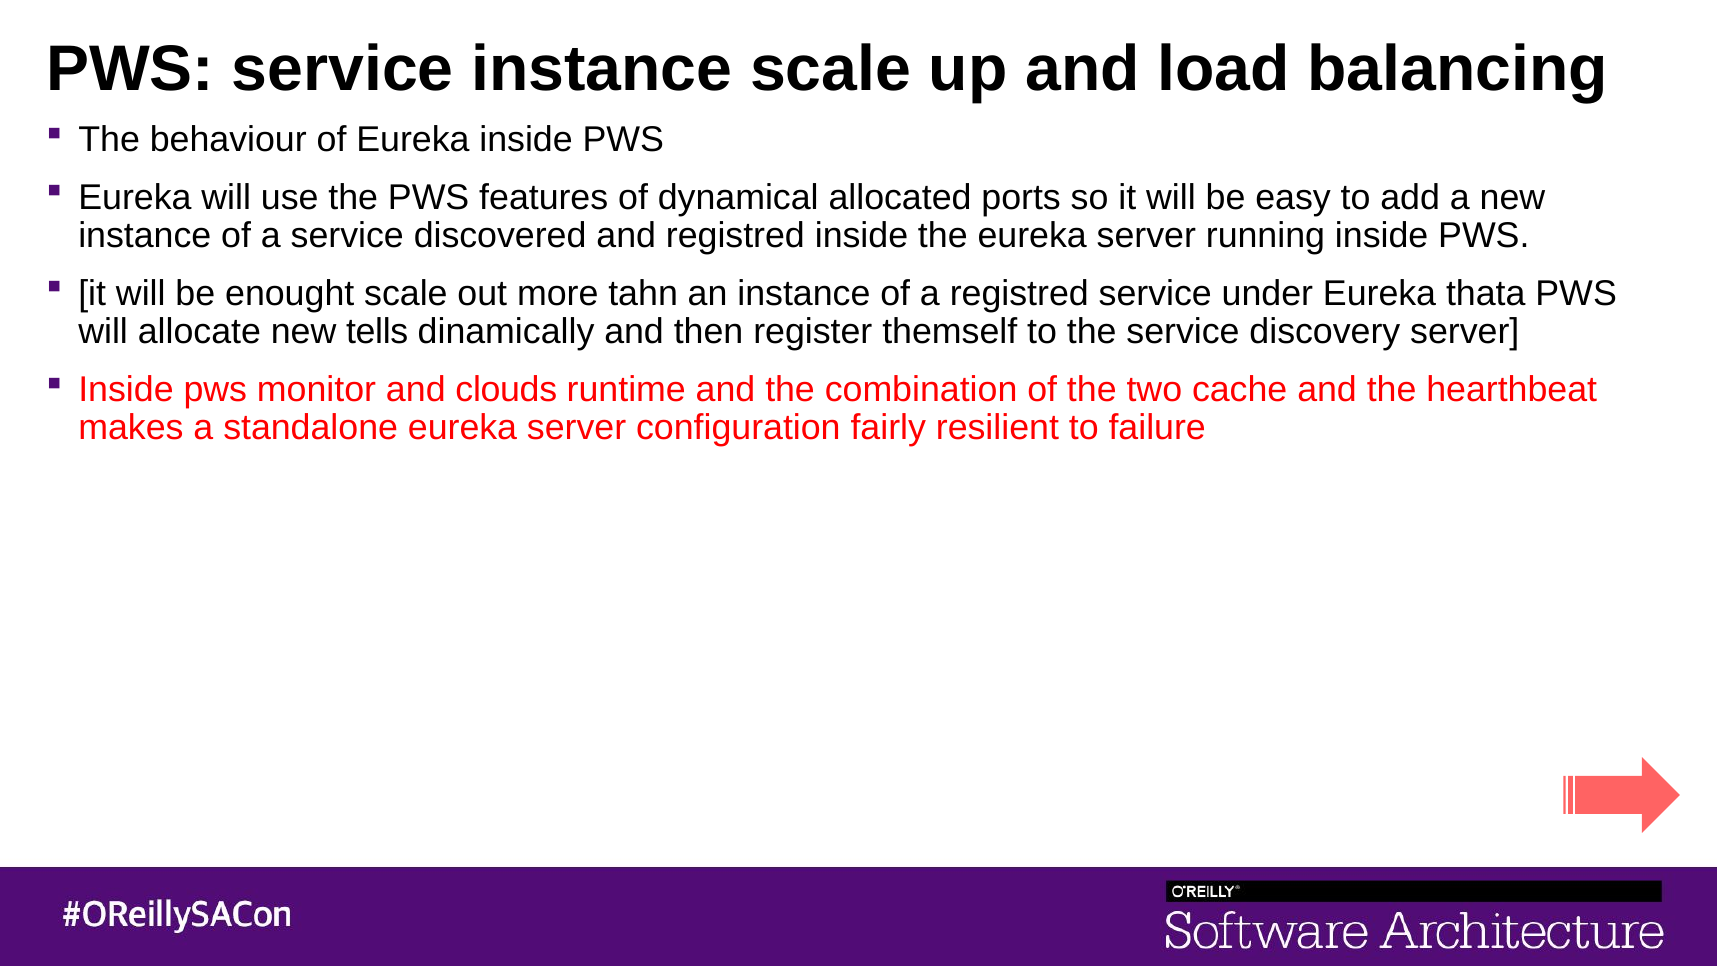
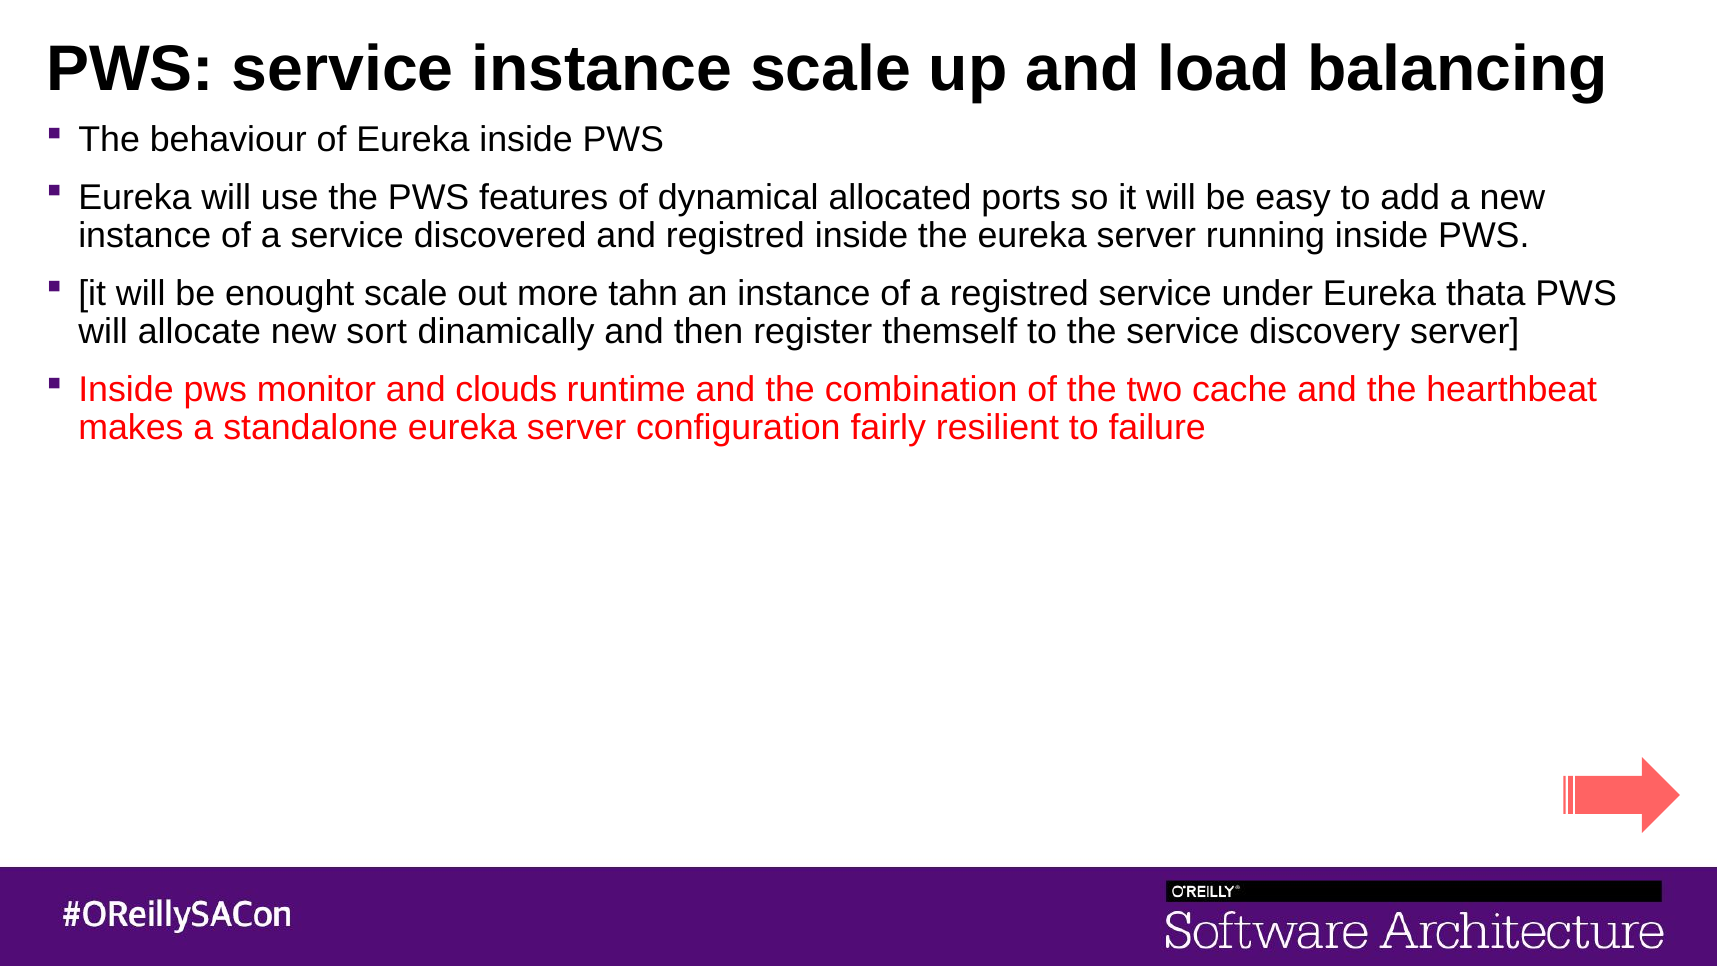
tells: tells -> sort
